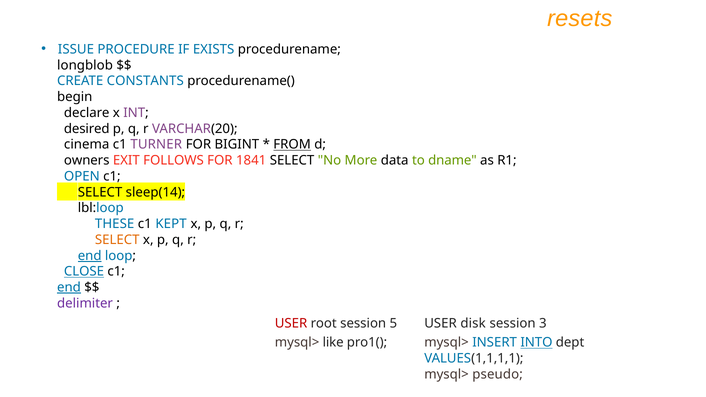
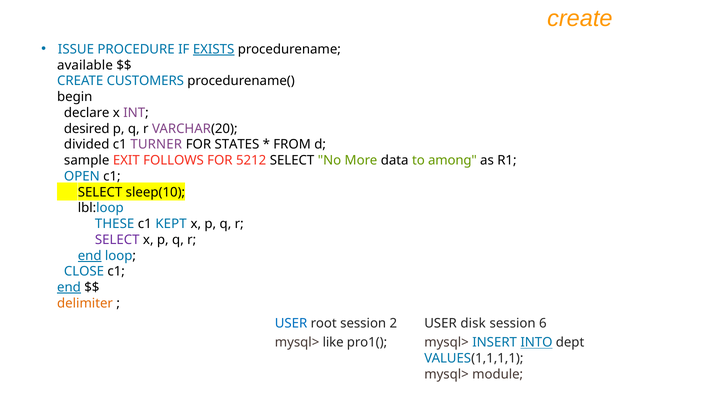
resets at (580, 18): resets -> create
EXISTS underline: none -> present
longblob: longblob -> available
CONSTANTS: CONSTANTS -> CUSTOMERS
cinema: cinema -> divided
BIGINT: BIGINT -> STATES
FROM underline: present -> none
owners: owners -> sample
1841: 1841 -> 5212
dname: dname -> among
sleep(14: sleep(14 -> sleep(10
SELECT at (117, 240) colour: orange -> purple
CLOSE underline: present -> none
delimiter colour: purple -> orange
USER at (291, 323) colour: red -> blue
5: 5 -> 2
3: 3 -> 6
pseudo: pseudo -> module
